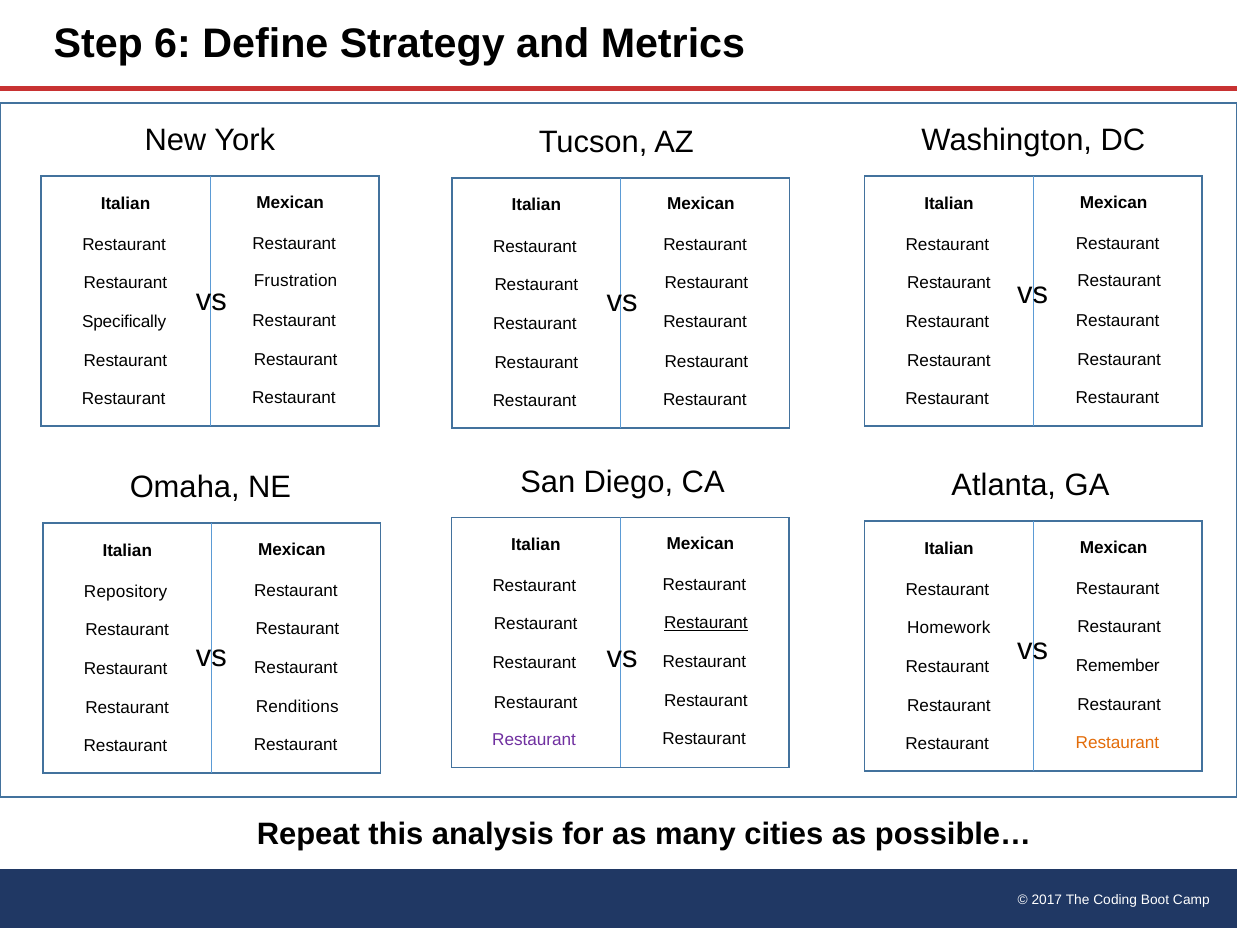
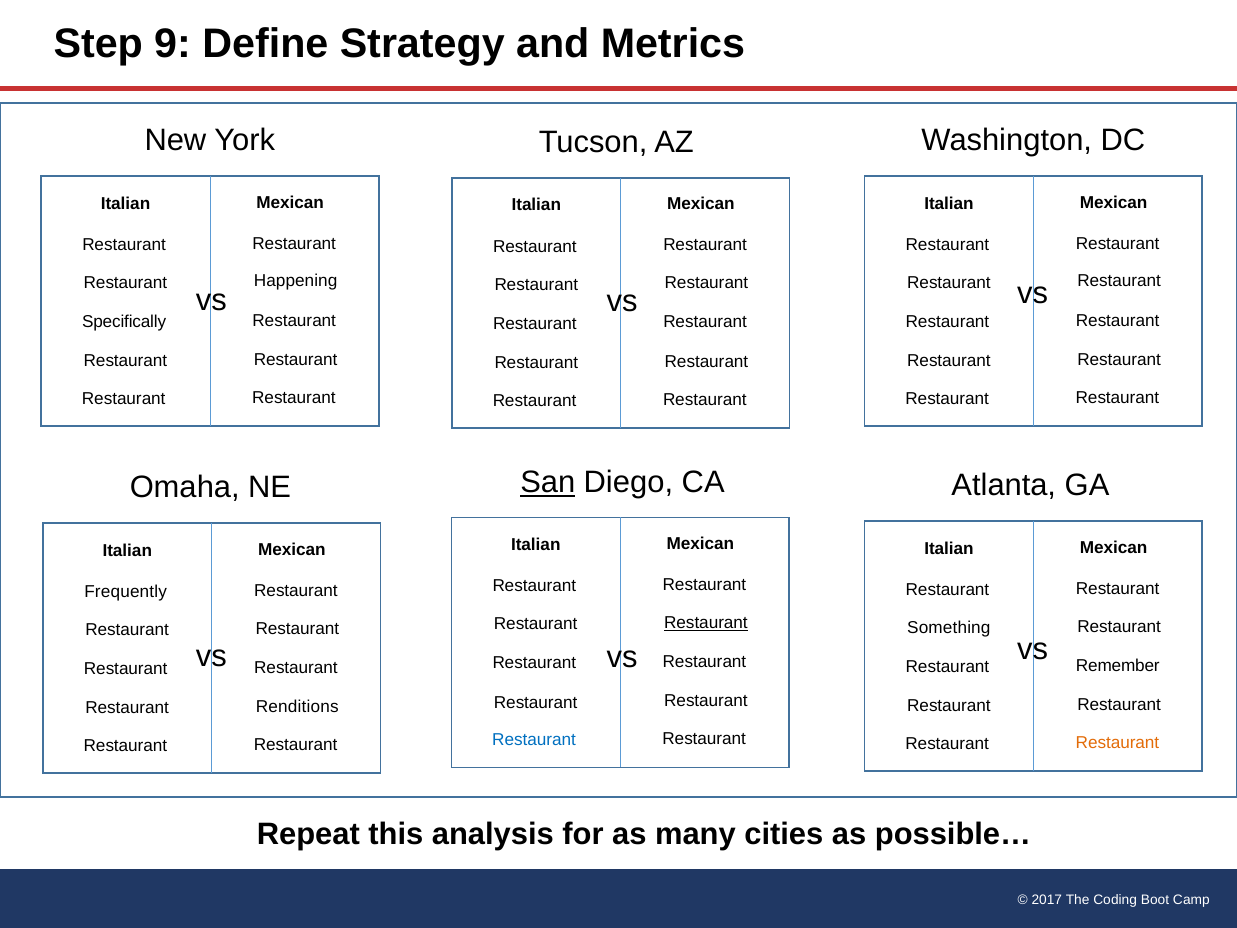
6: 6 -> 9
Frustration: Frustration -> Happening
San underline: none -> present
Repository: Repository -> Frequently
Homework: Homework -> Something
Restaurant at (534, 740) colour: purple -> blue
